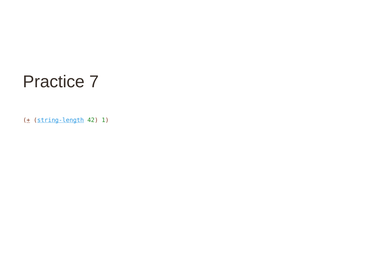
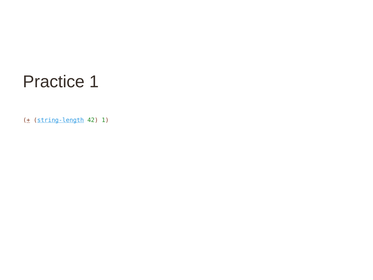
Practice 7: 7 -> 1
